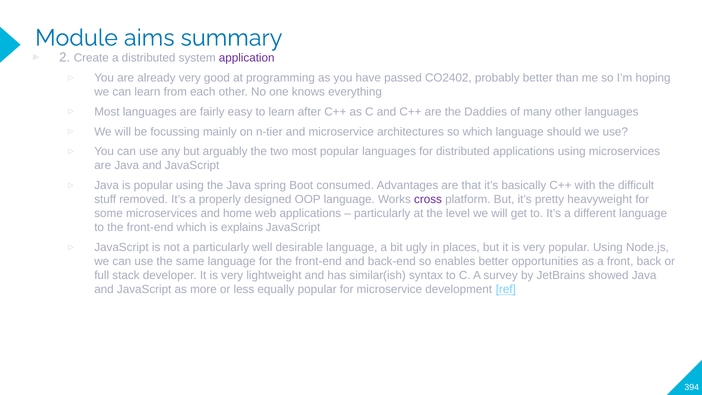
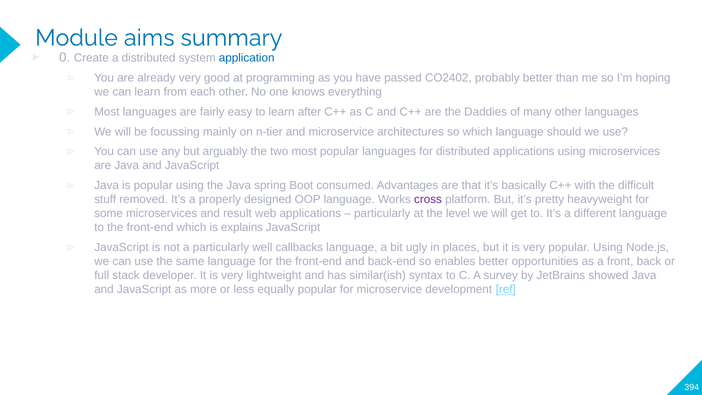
2: 2 -> 0
application colour: purple -> blue
home: home -> result
desirable: desirable -> callbacks
